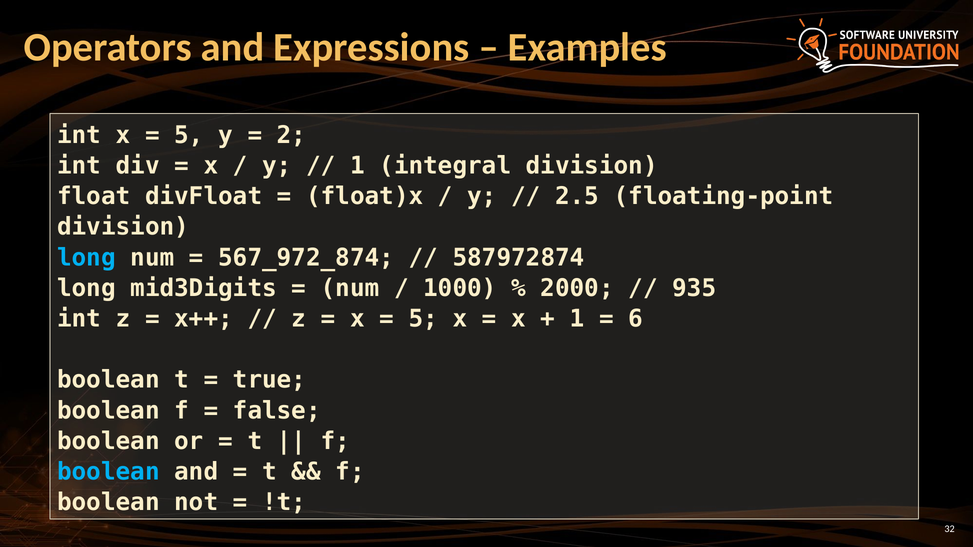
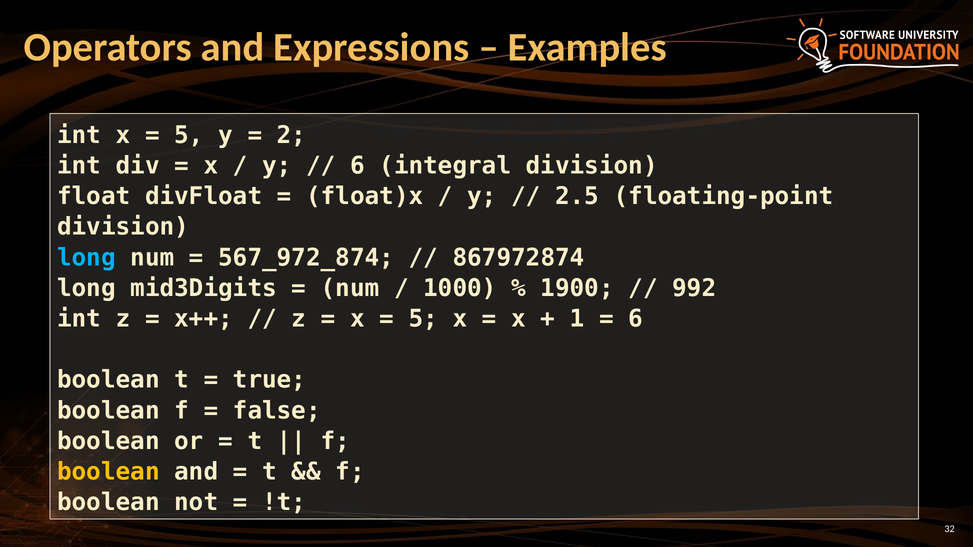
1 at (357, 166): 1 -> 6
587972874: 587972874 -> 867972874
2000: 2000 -> 1900
935: 935 -> 992
boolean at (108, 472) colour: light blue -> yellow
